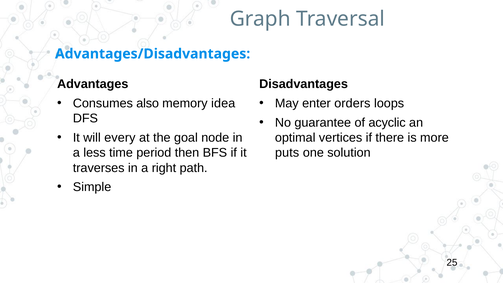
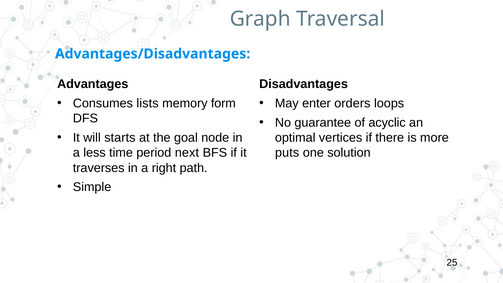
also: also -> lists
idea: idea -> form
every: every -> starts
then: then -> next
